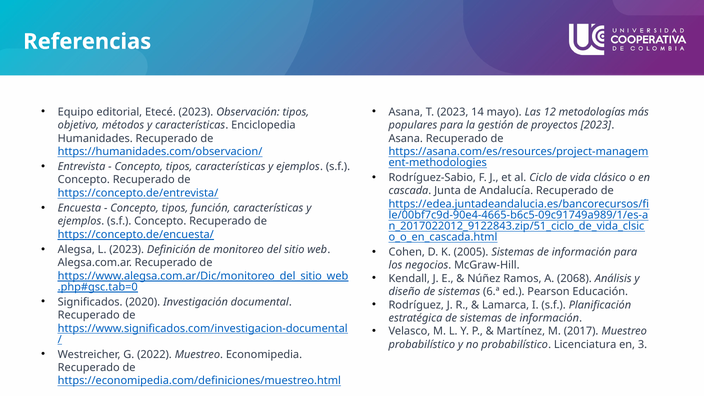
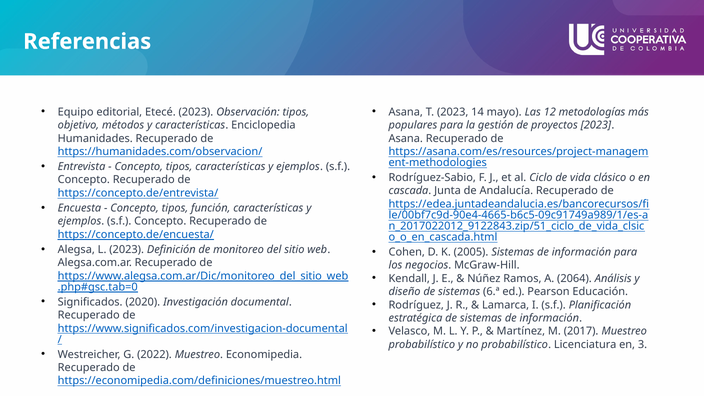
2068: 2068 -> 2064
